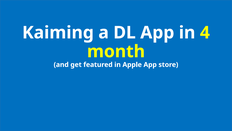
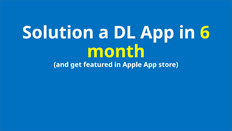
Kaiming: Kaiming -> Solution
4: 4 -> 6
